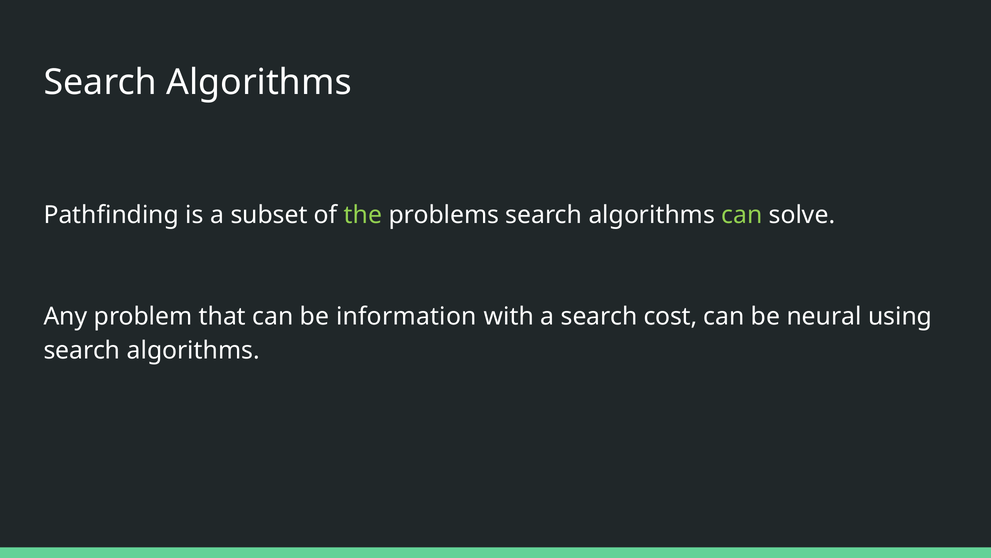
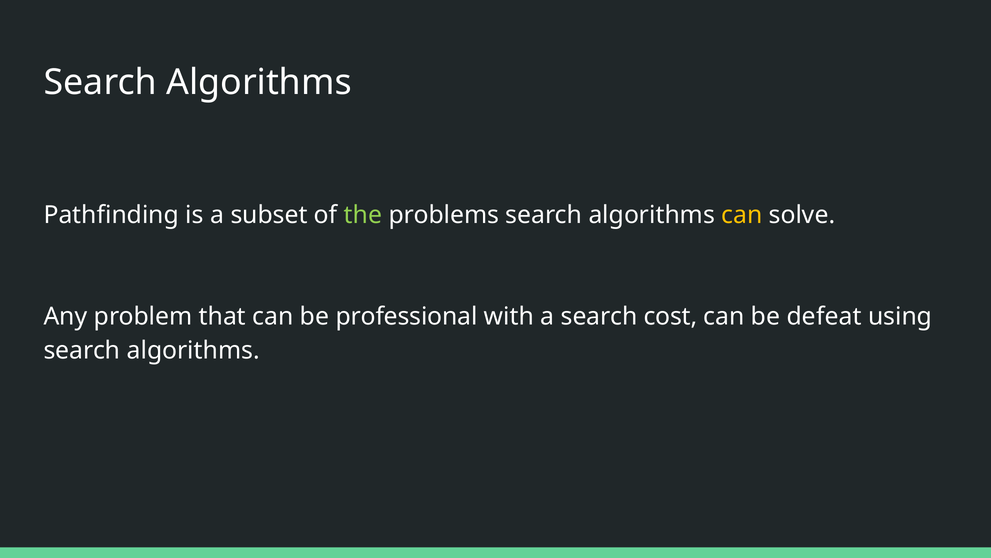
can at (742, 215) colour: light green -> yellow
information: information -> professional
neural: neural -> defeat
